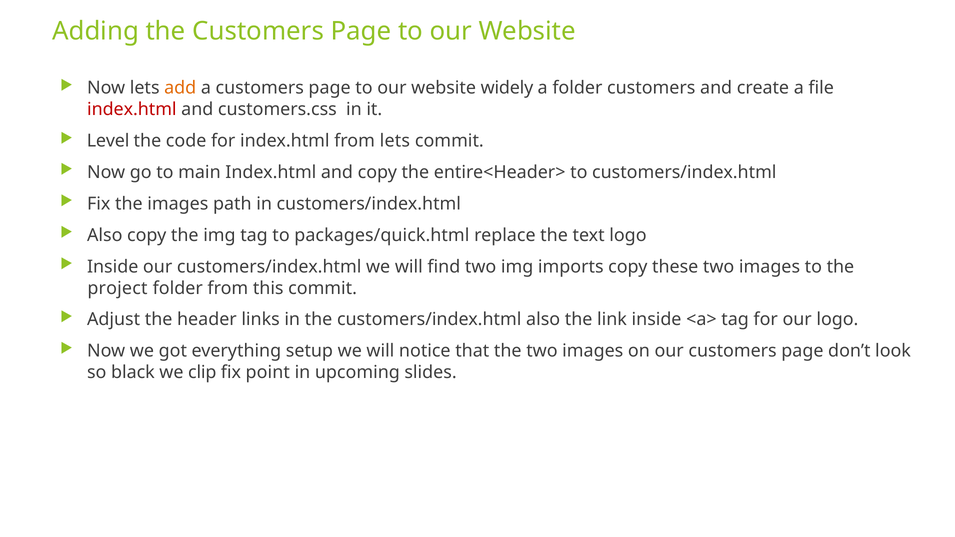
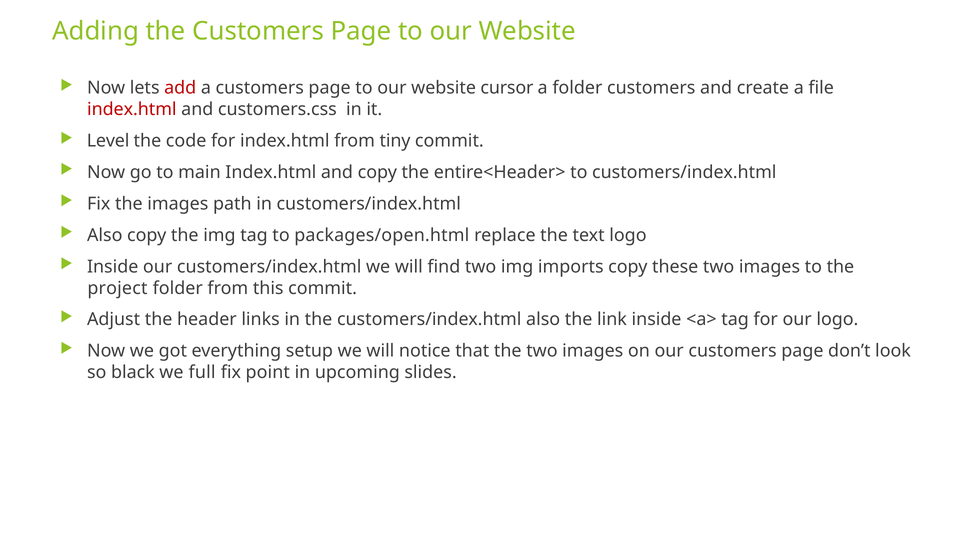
add colour: orange -> red
widely: widely -> cursor
from lets: lets -> tiny
packages/quick.html: packages/quick.html -> packages/open.html
clip: clip -> full
